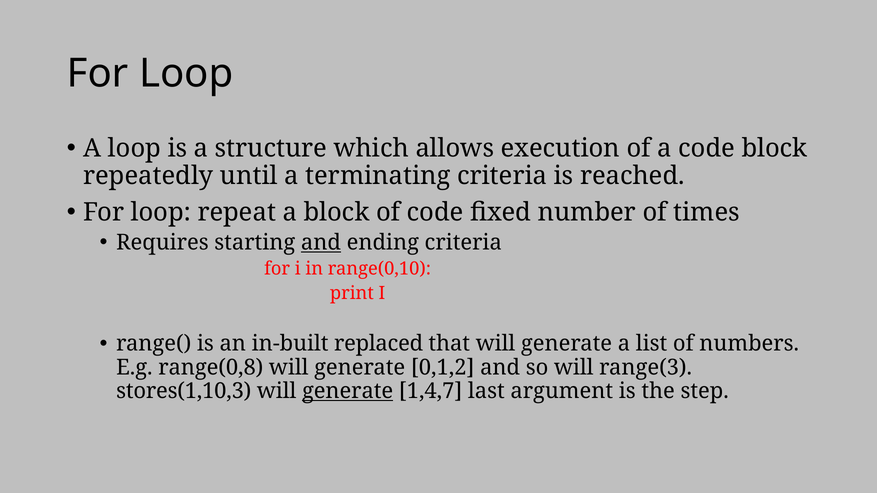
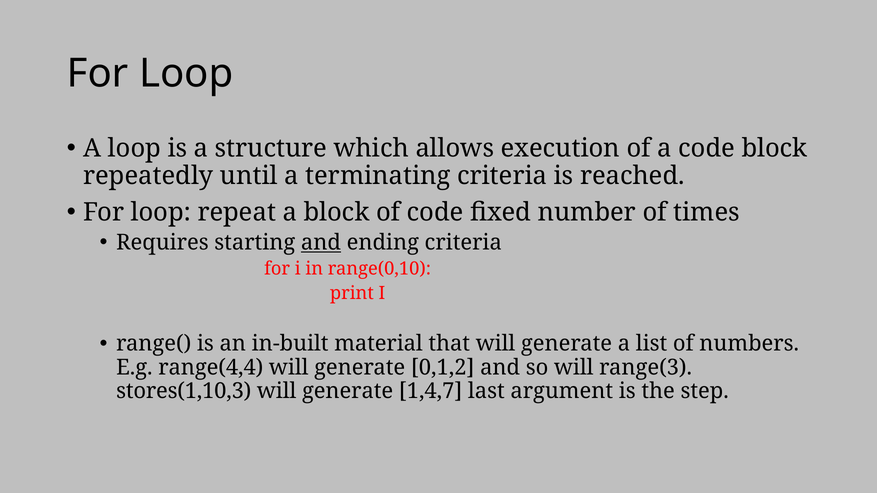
replaced: replaced -> material
range(0,8: range(0,8 -> range(4,4
generate at (348, 391) underline: present -> none
